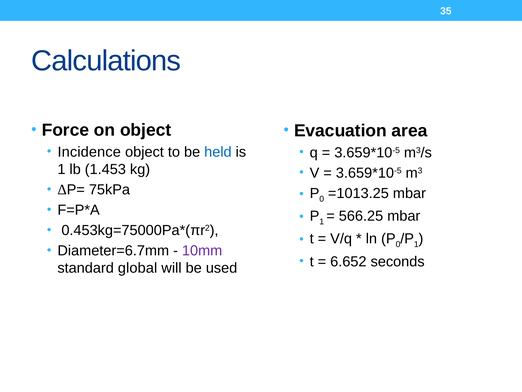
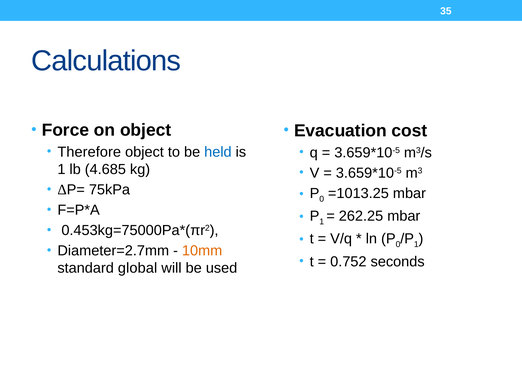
area: area -> cost
Incidence: Incidence -> Therefore
1.453: 1.453 -> 4.685
566.25: 566.25 -> 262.25
Diameter=6.7mm: Diameter=6.7mm -> Diameter=2.7mm
10mm colour: purple -> orange
6.652: 6.652 -> 0.752
